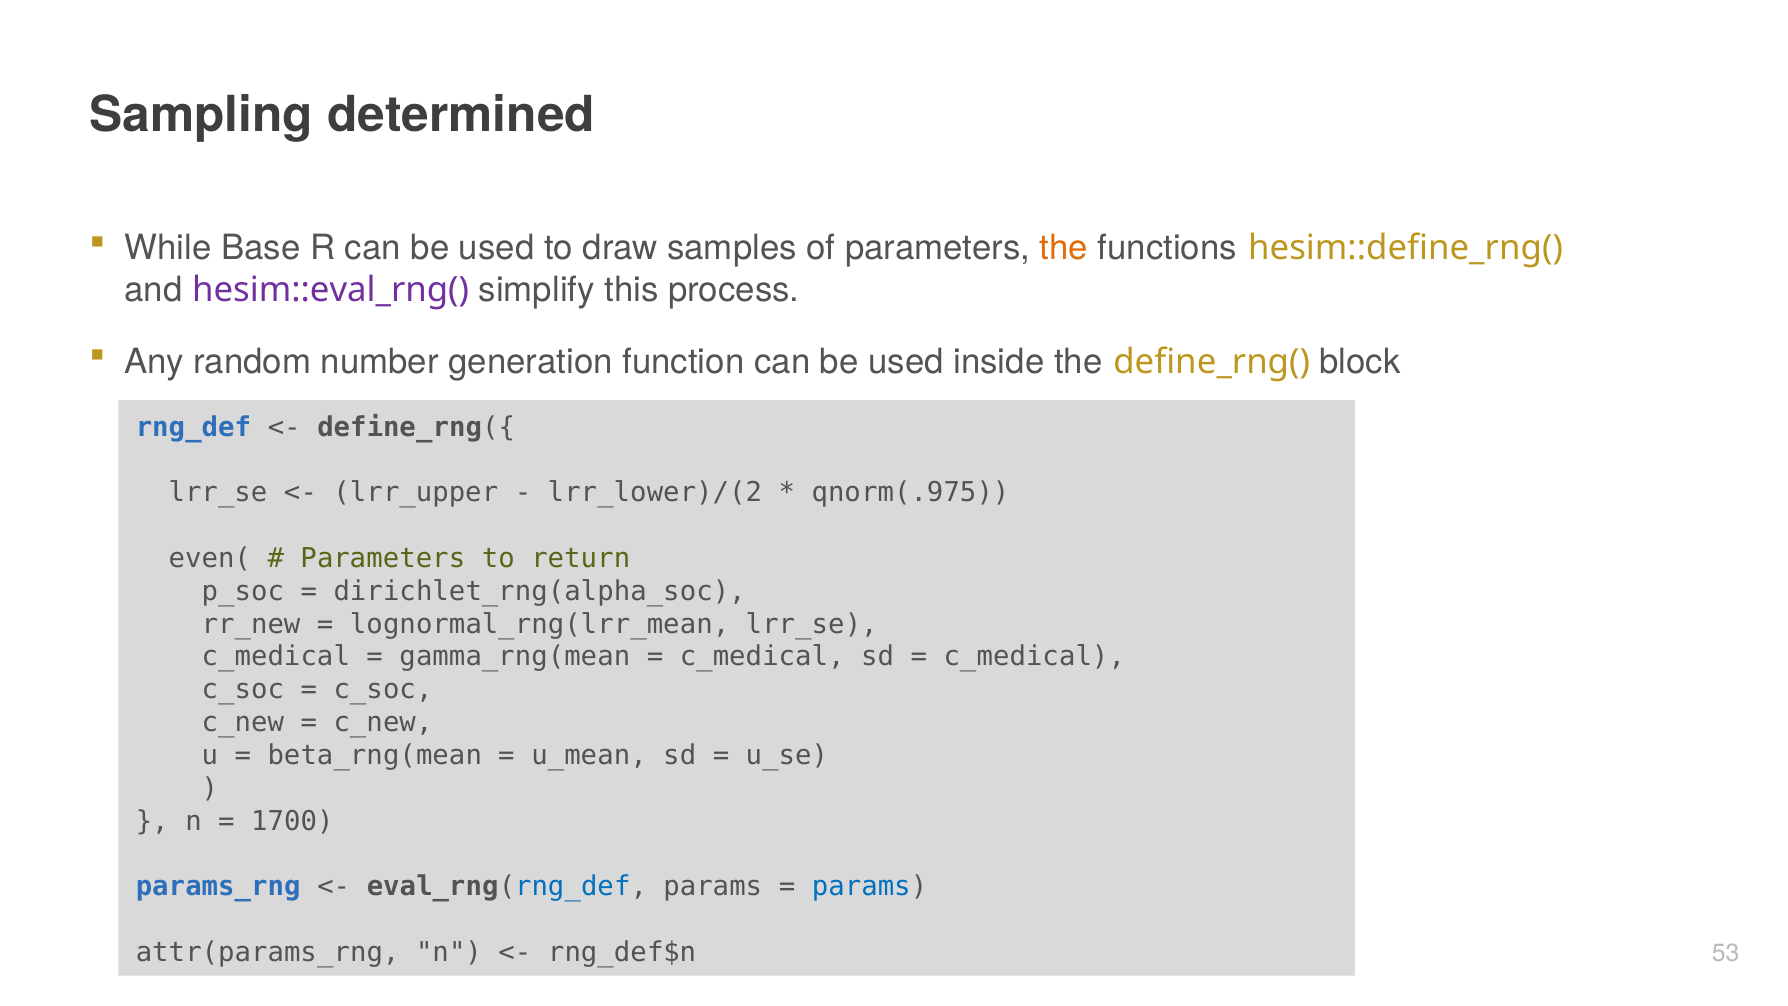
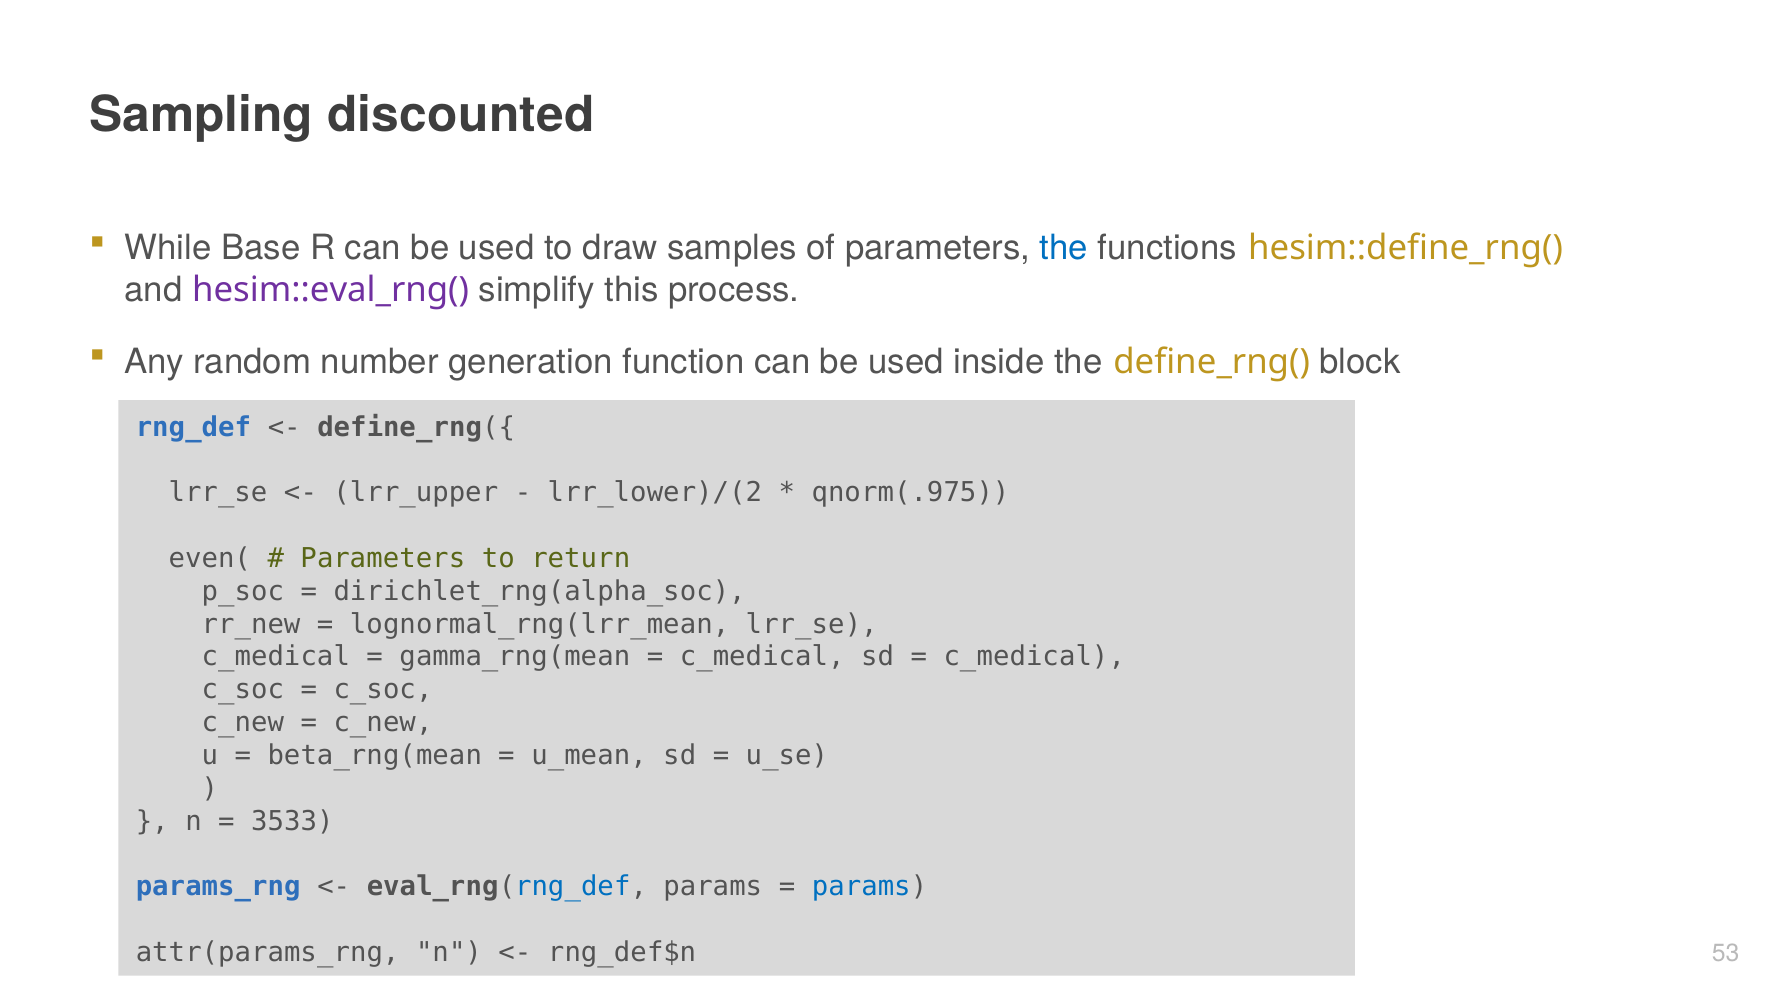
determined: determined -> discounted
the at (1064, 248) colour: orange -> blue
1700: 1700 -> 3533
